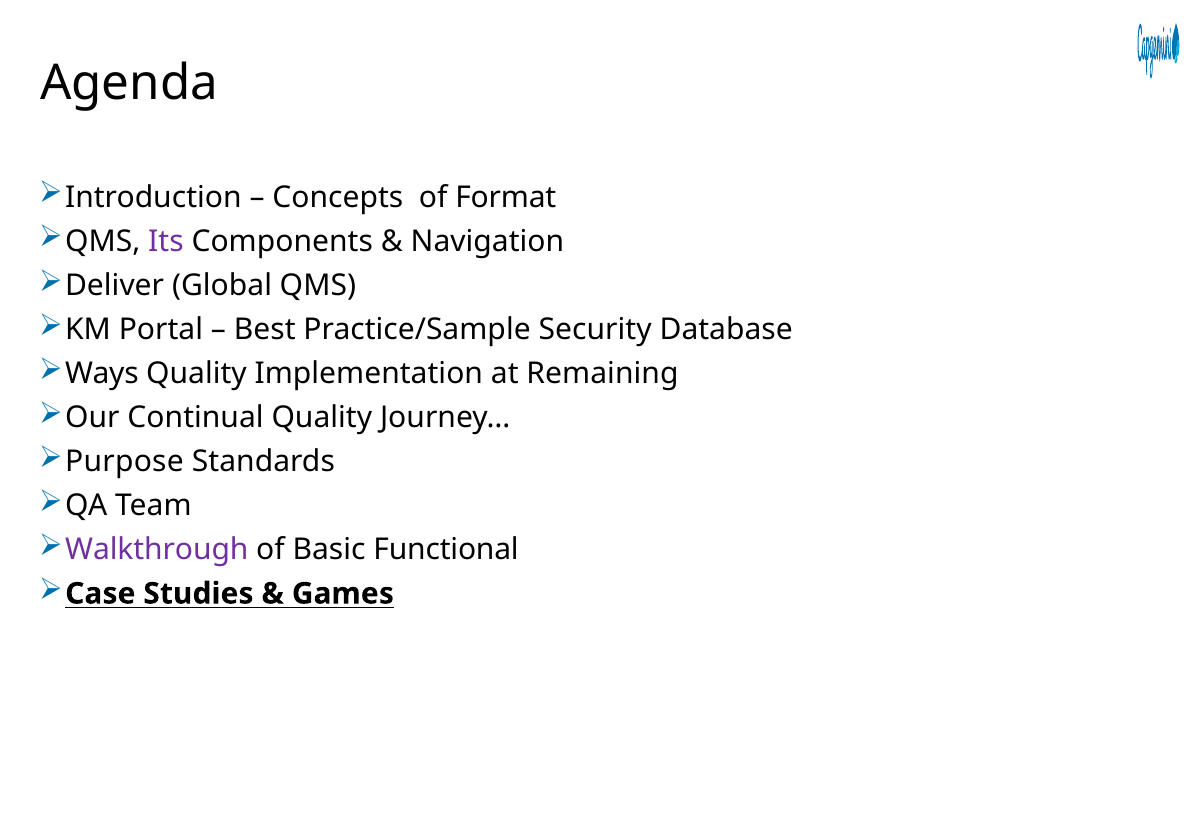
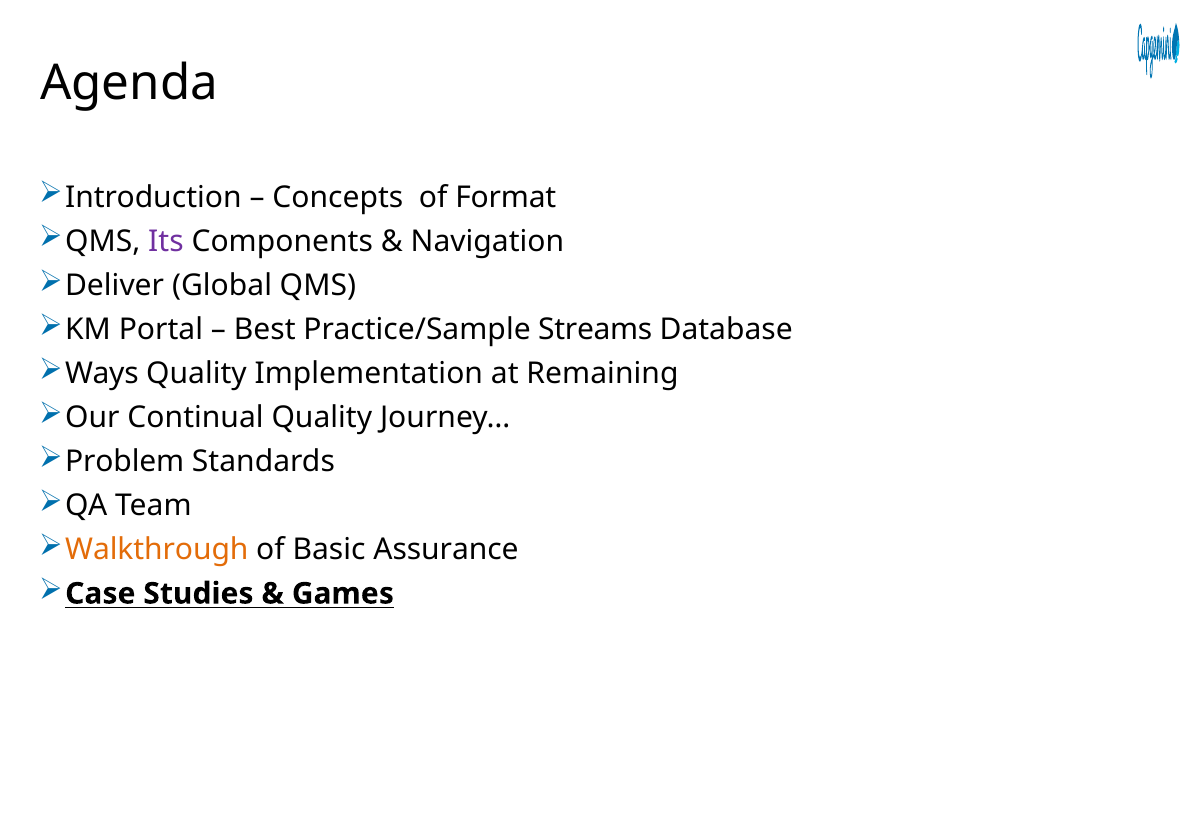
Security: Security -> Streams
Purpose: Purpose -> Problem
Walkthrough colour: purple -> orange
Functional: Functional -> Assurance
